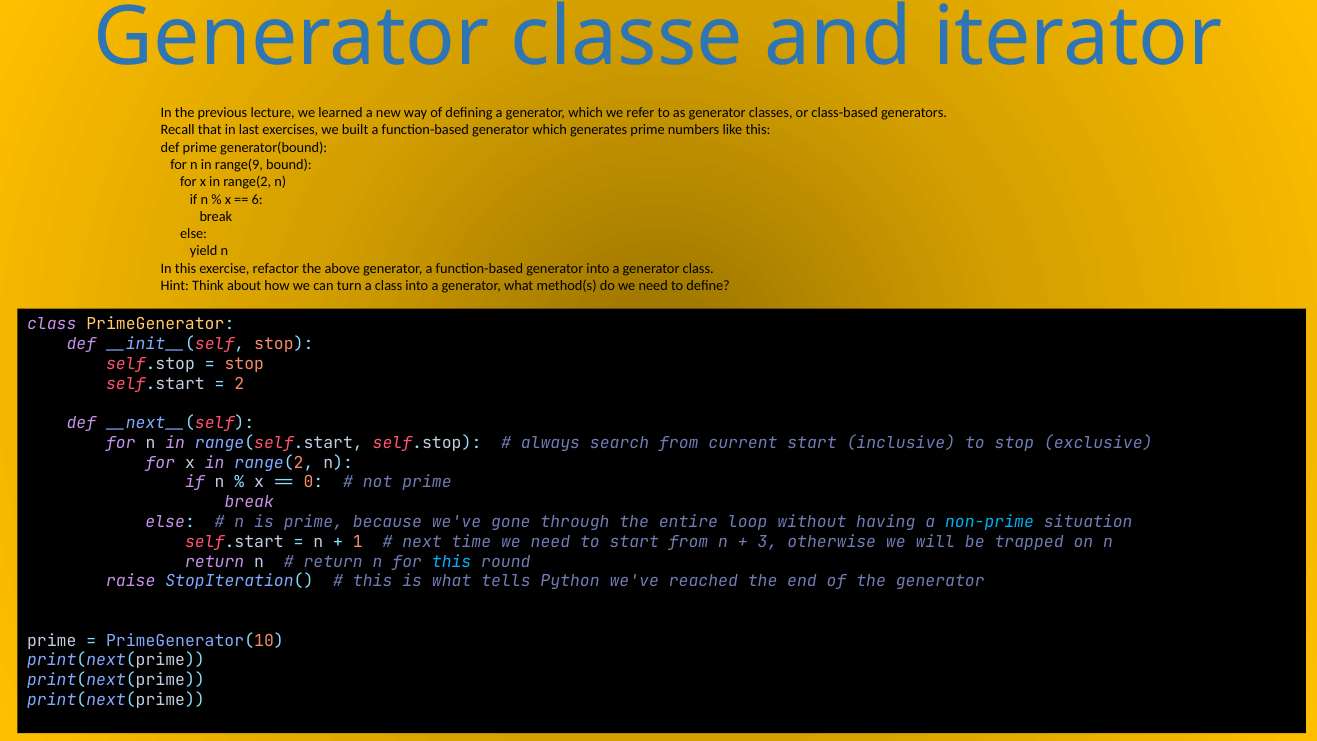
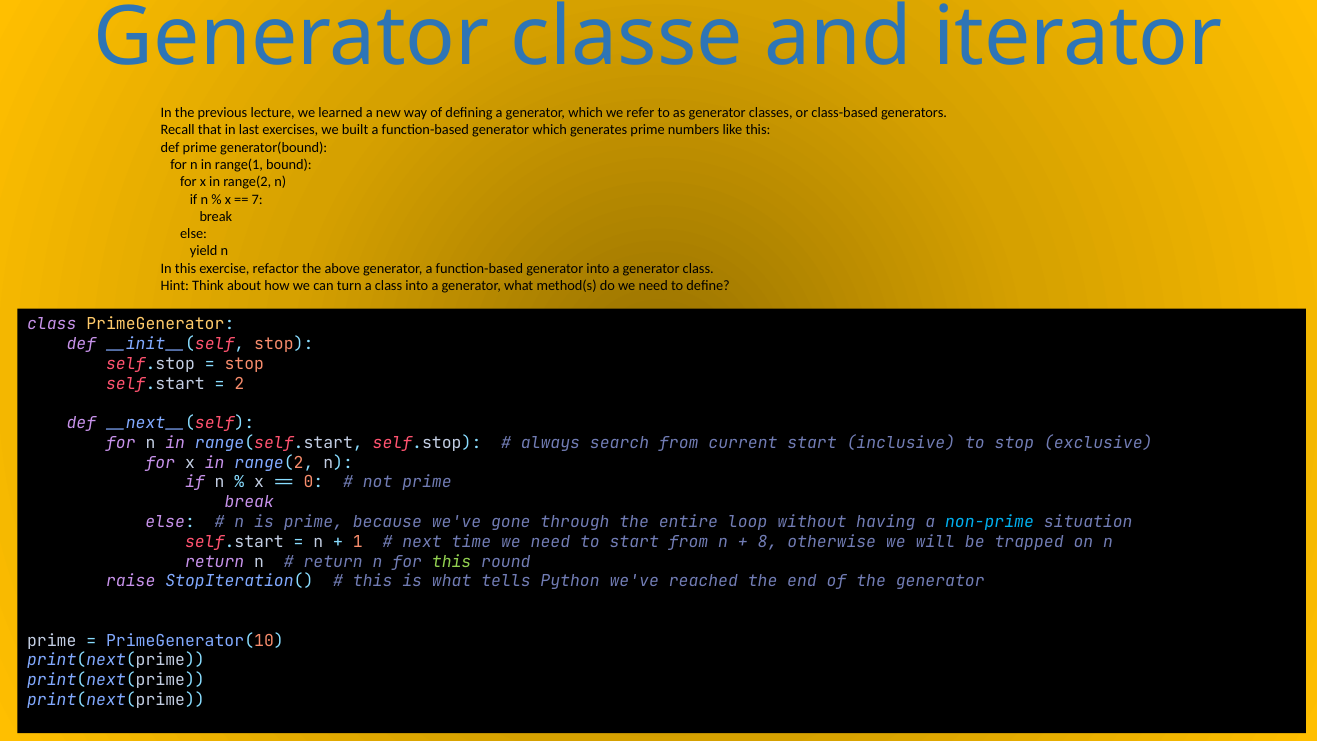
range(9: range(9 -> range(1
6: 6 -> 7
3: 3 -> 8
this at (452, 561) colour: light blue -> light green
